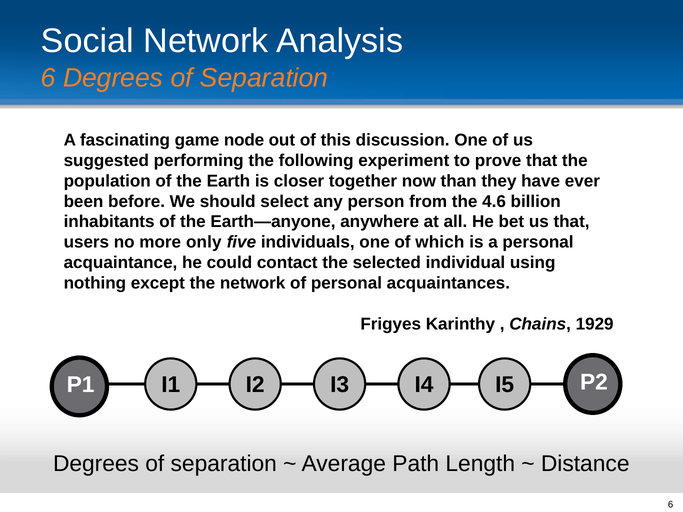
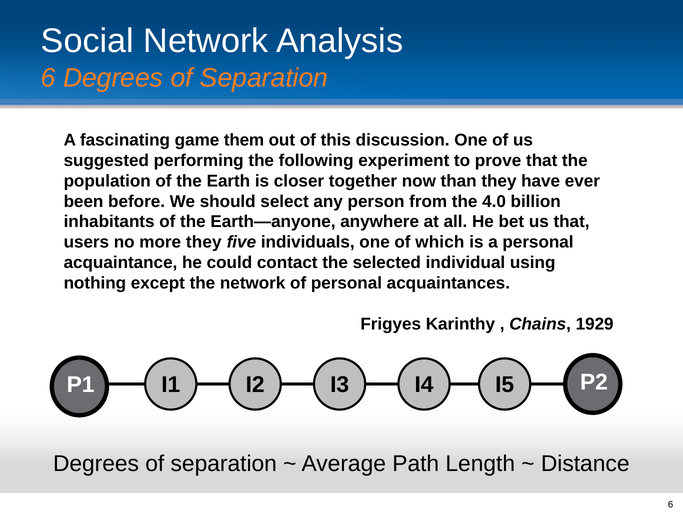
node: node -> them
4.6: 4.6 -> 4.0
more only: only -> they
